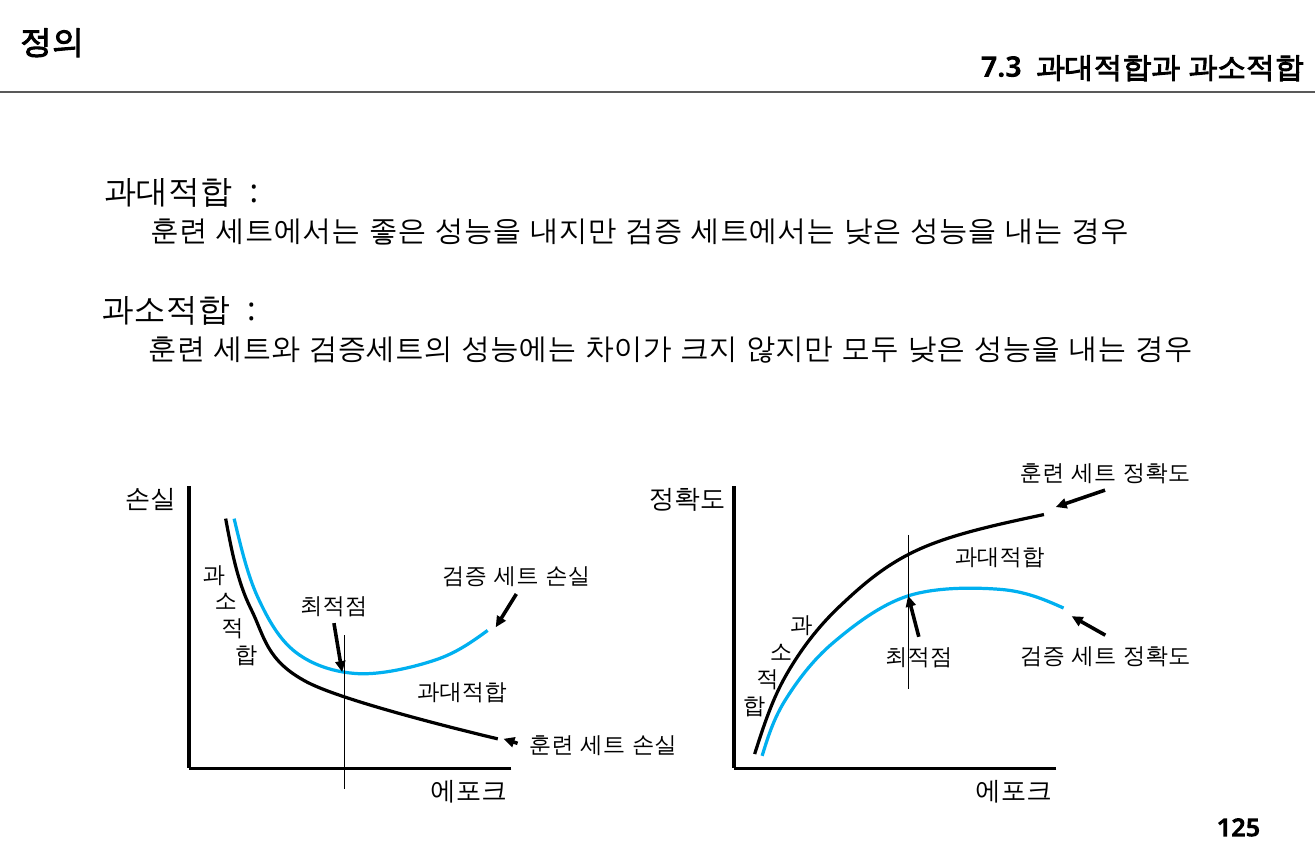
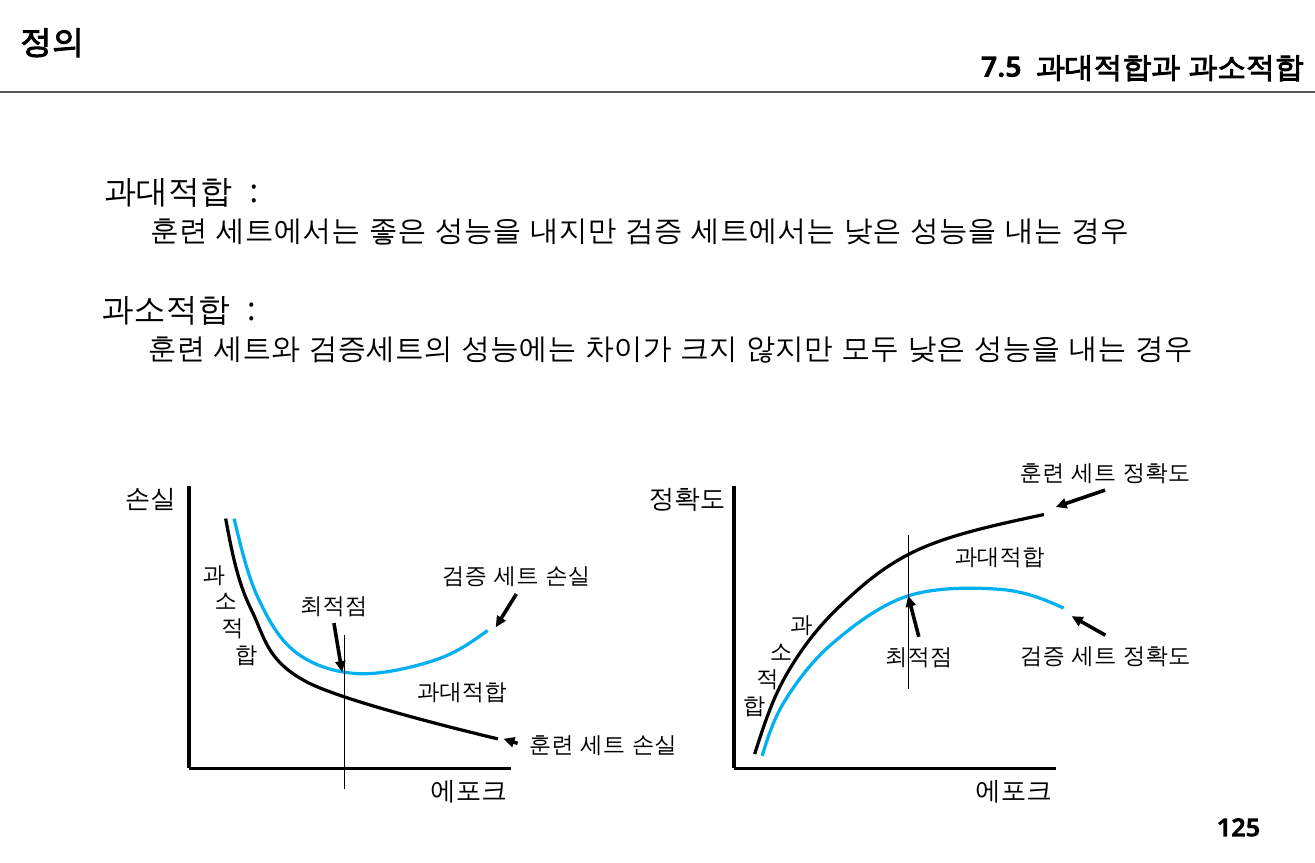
7.3: 7.3 -> 7.5
